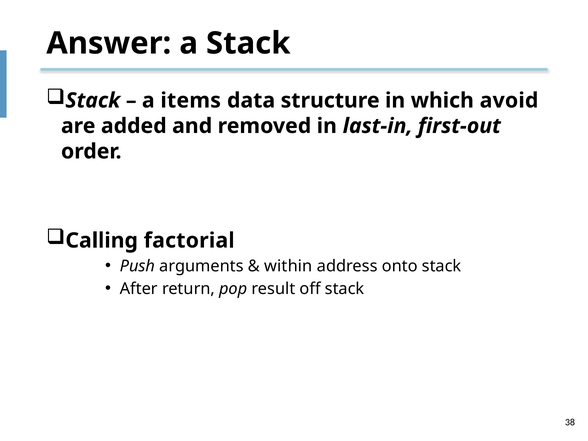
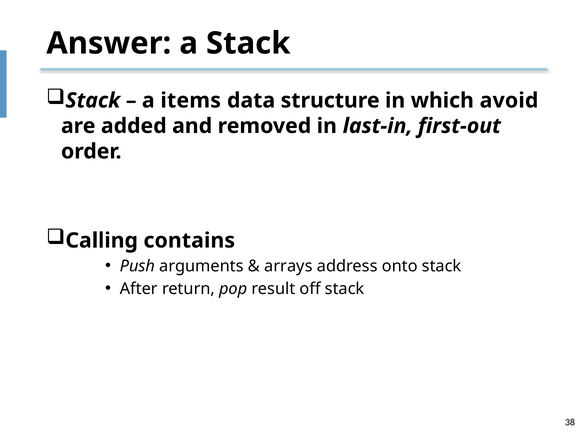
factorial: factorial -> contains
within: within -> arrays
